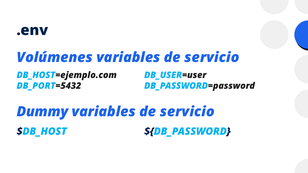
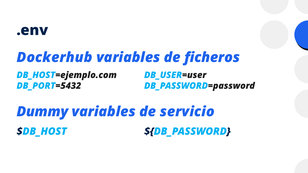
Volúmenes: Volúmenes -> Dockerhub
servicio at (212, 58): servicio -> ficheros
